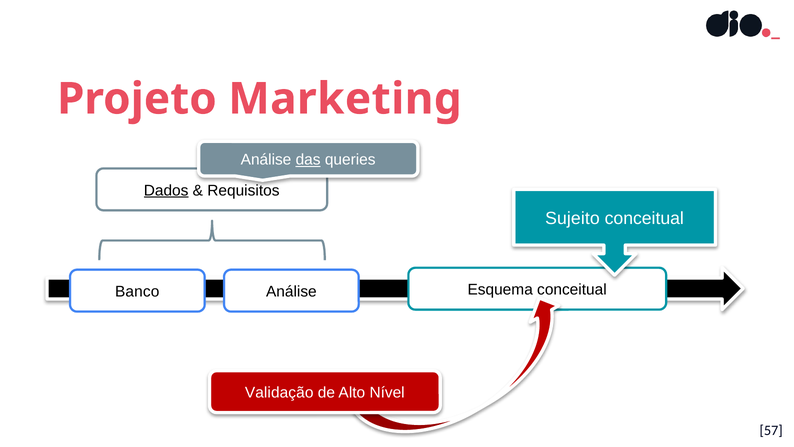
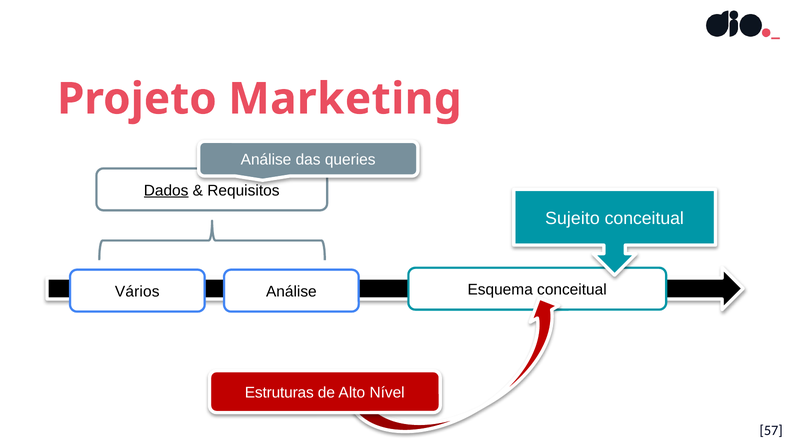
das underline: present -> none
Banco: Banco -> Vários
Validação: Validação -> Estruturas
